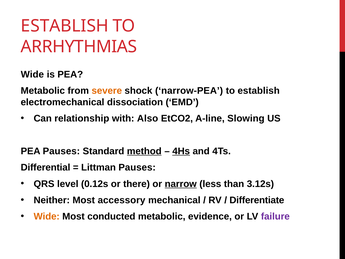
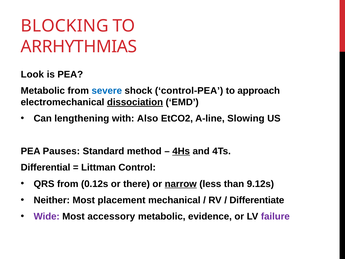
ESTABLISH at (65, 26): ESTABLISH -> BLOCKING
Wide at (32, 74): Wide -> Look
severe colour: orange -> blue
narrow-PEA: narrow-PEA -> control-PEA
to establish: establish -> approach
dissociation underline: none -> present
relationship: relationship -> lengthening
method underline: present -> none
Littman Pauses: Pauses -> Control
QRS level: level -> from
3.12s: 3.12s -> 9.12s
accessory: accessory -> placement
Wide at (47, 216) colour: orange -> purple
conducted: conducted -> accessory
